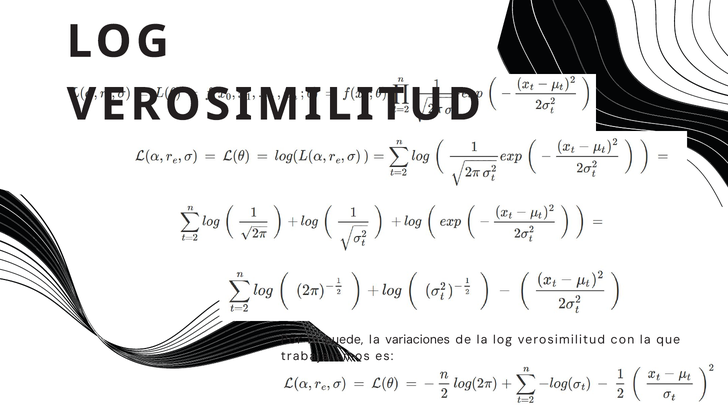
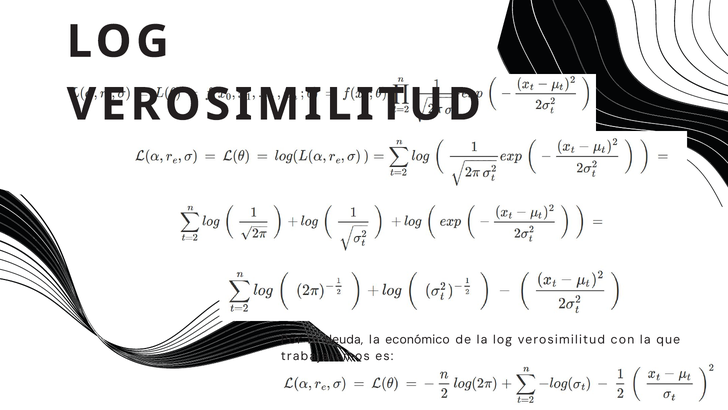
puede: puede -> deuda
variaciones: variaciones -> económico
